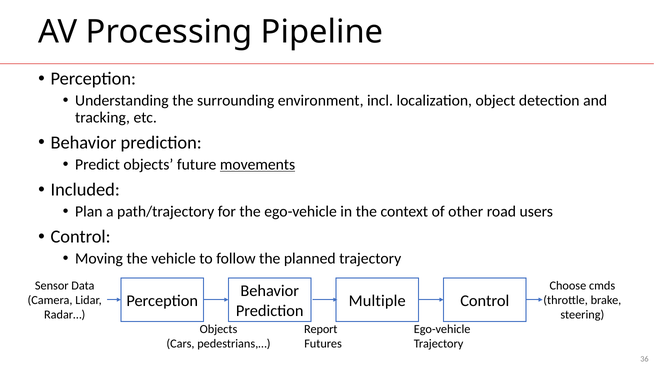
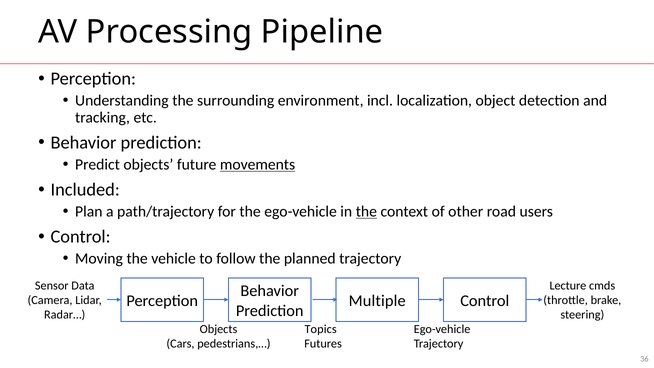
the at (366, 211) underline: none -> present
Choose: Choose -> Lecture
Report: Report -> Topics
